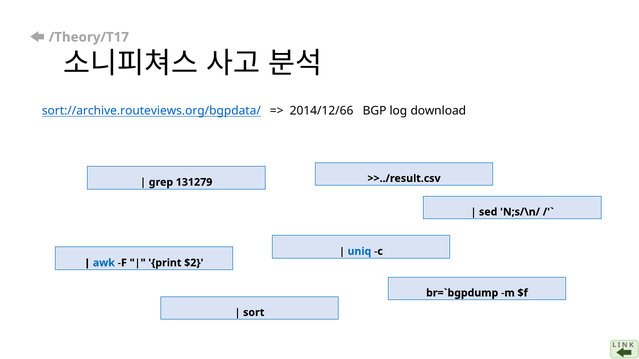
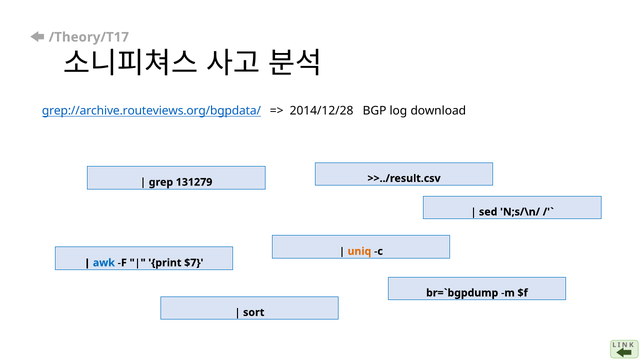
sort://archive.routeviews.org/bgpdata/: sort://archive.routeviews.org/bgpdata/ -> grep://archive.routeviews.org/bgpdata/
2014/12/66: 2014/12/66 -> 2014/12/28
uniq colour: blue -> orange
$2: $2 -> $7
